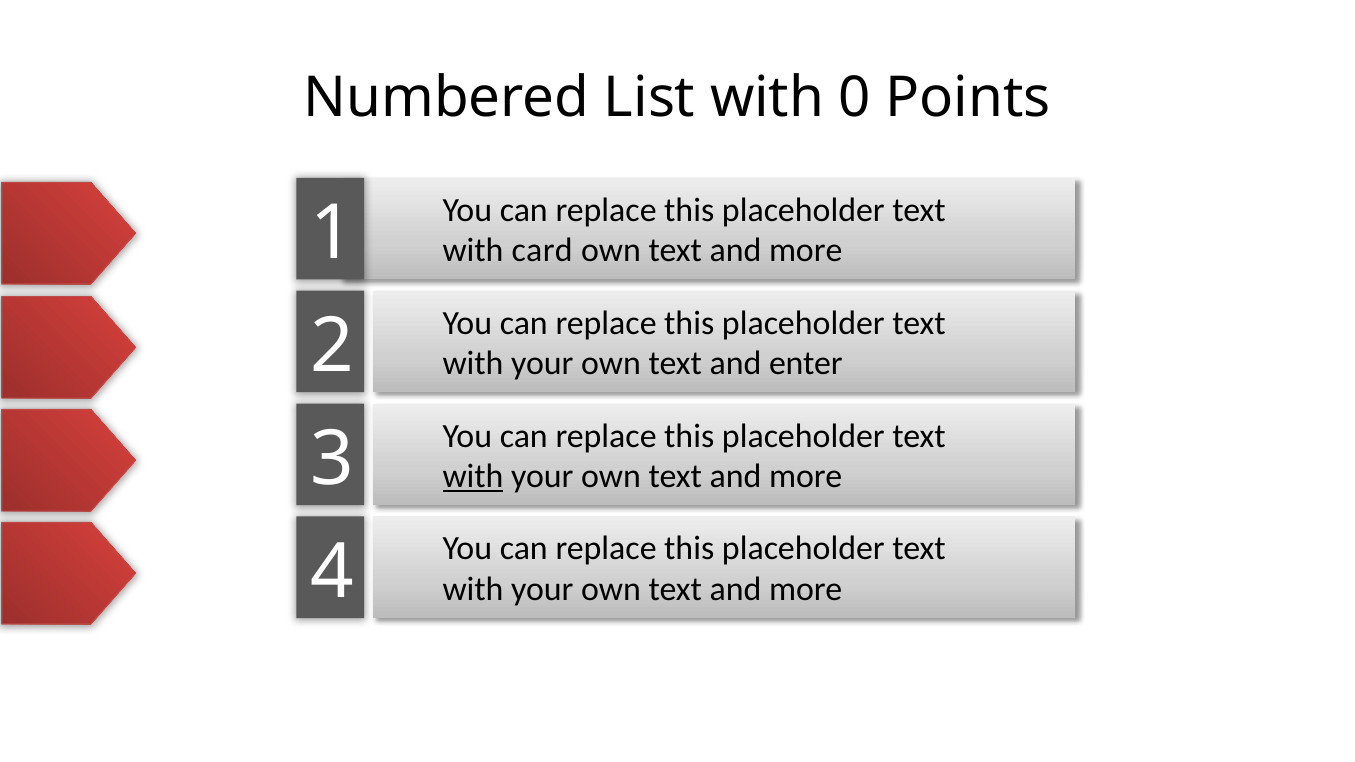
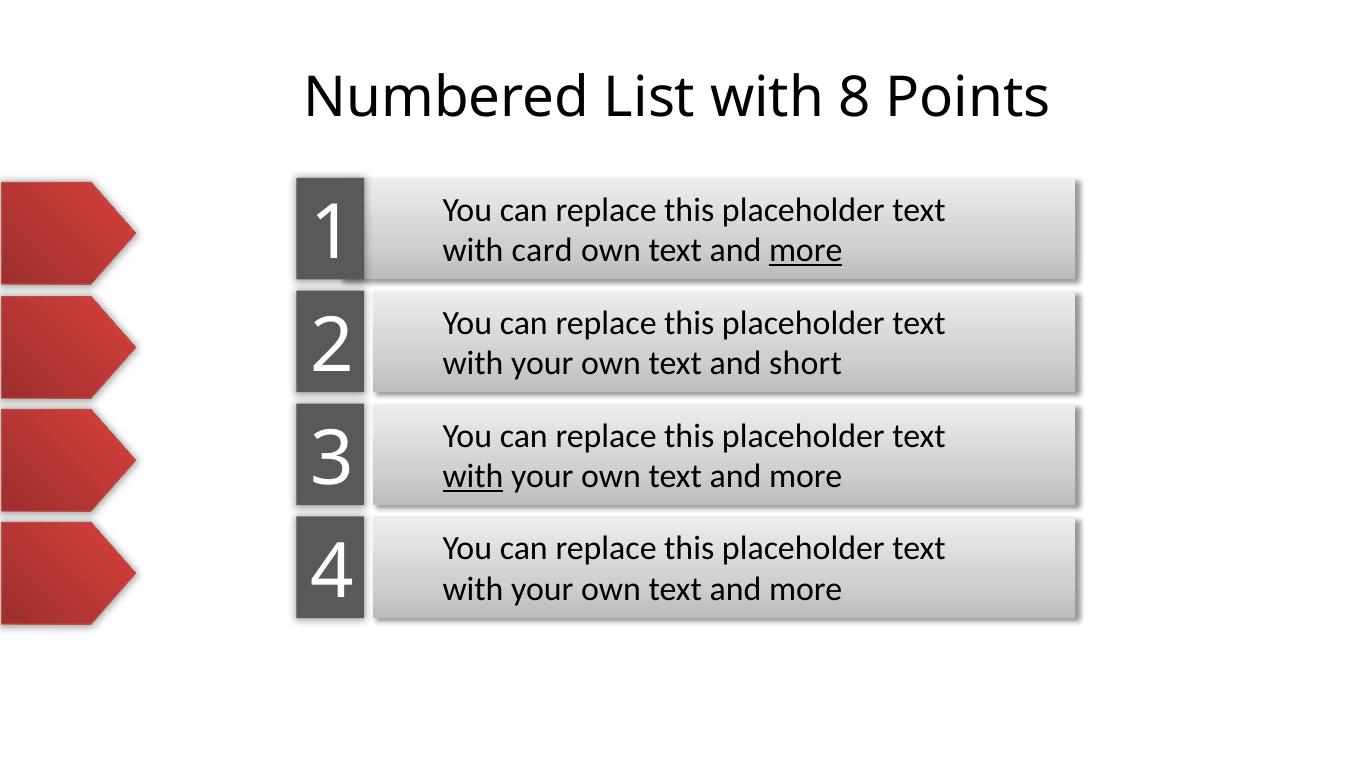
0: 0 -> 8
more at (806, 251) underline: none -> present
enter: enter -> short
